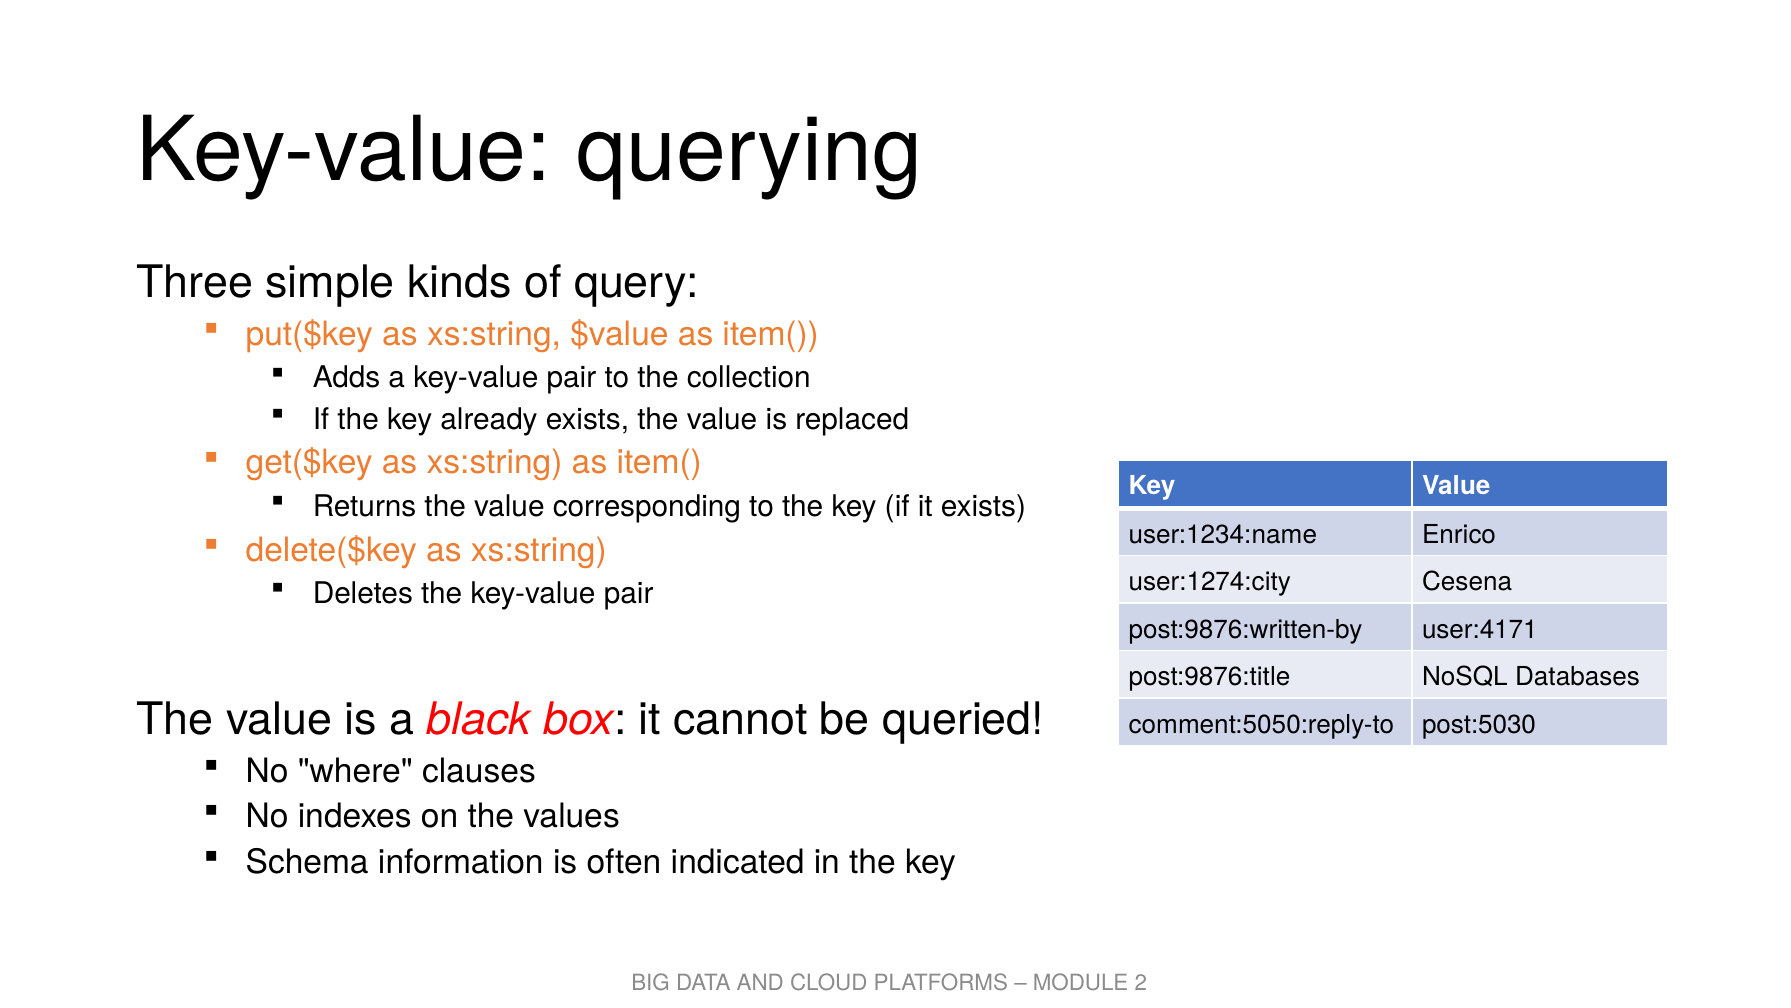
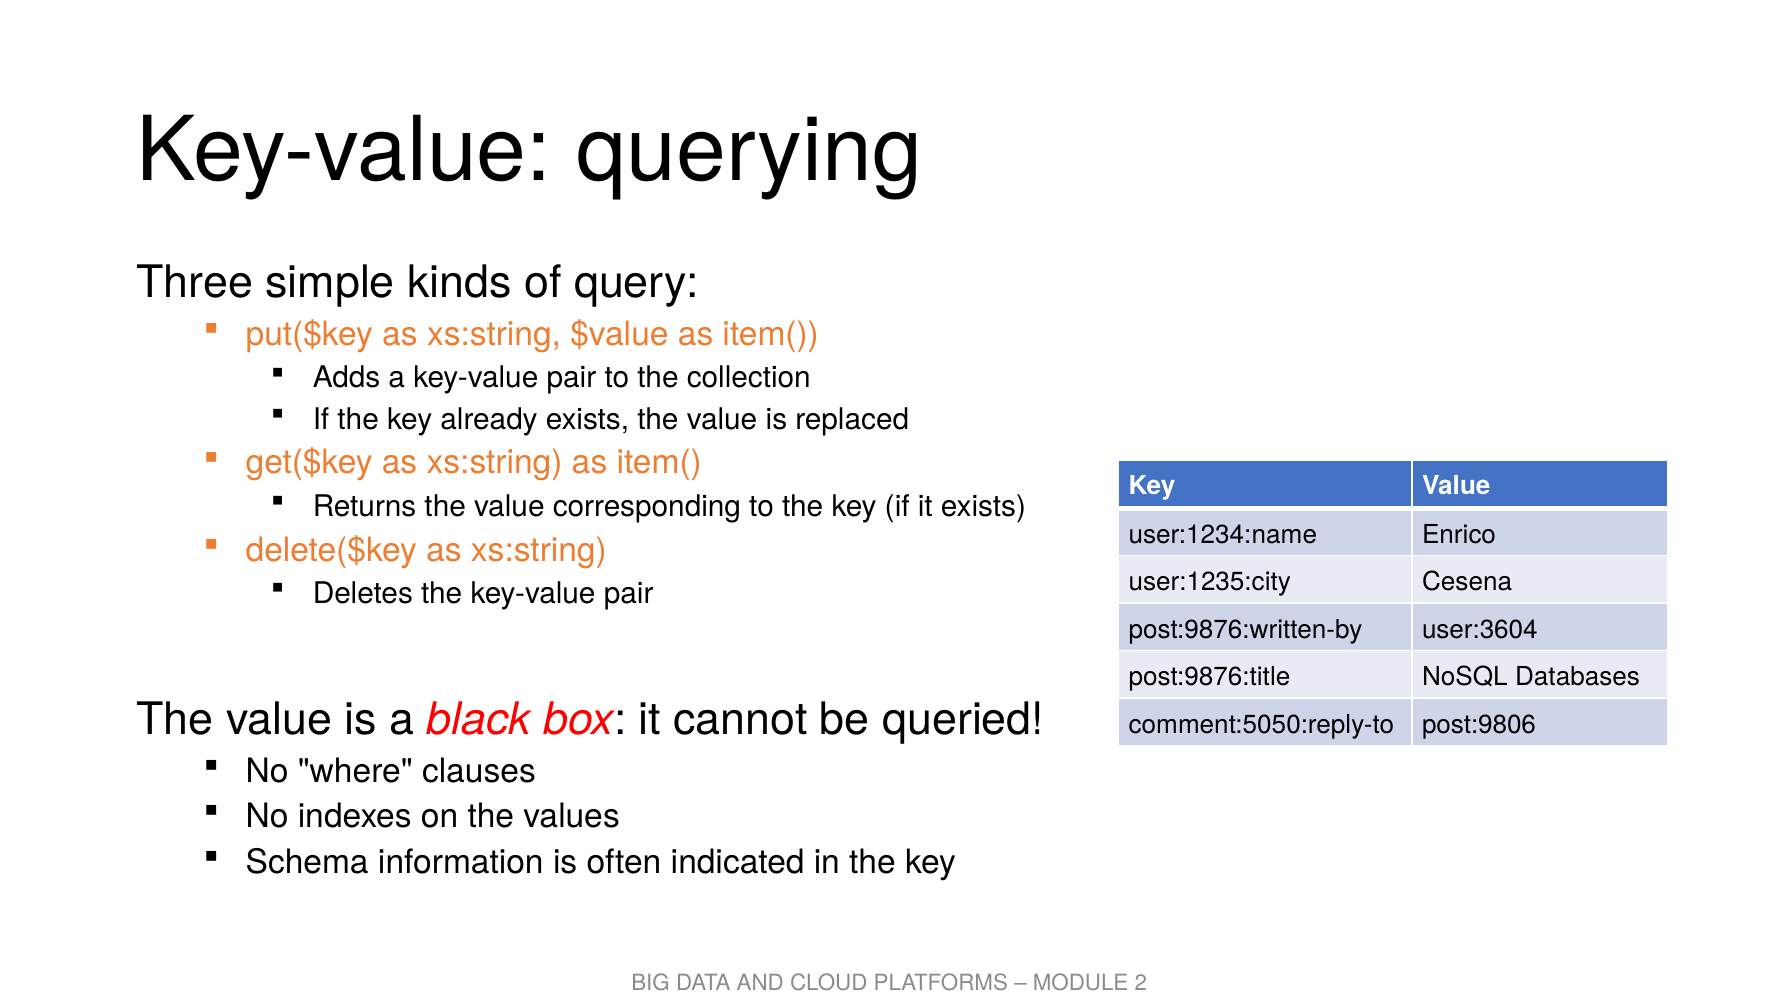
user:1274:city: user:1274:city -> user:1235:city
user:4171: user:4171 -> user:3604
post:5030: post:5030 -> post:9806
